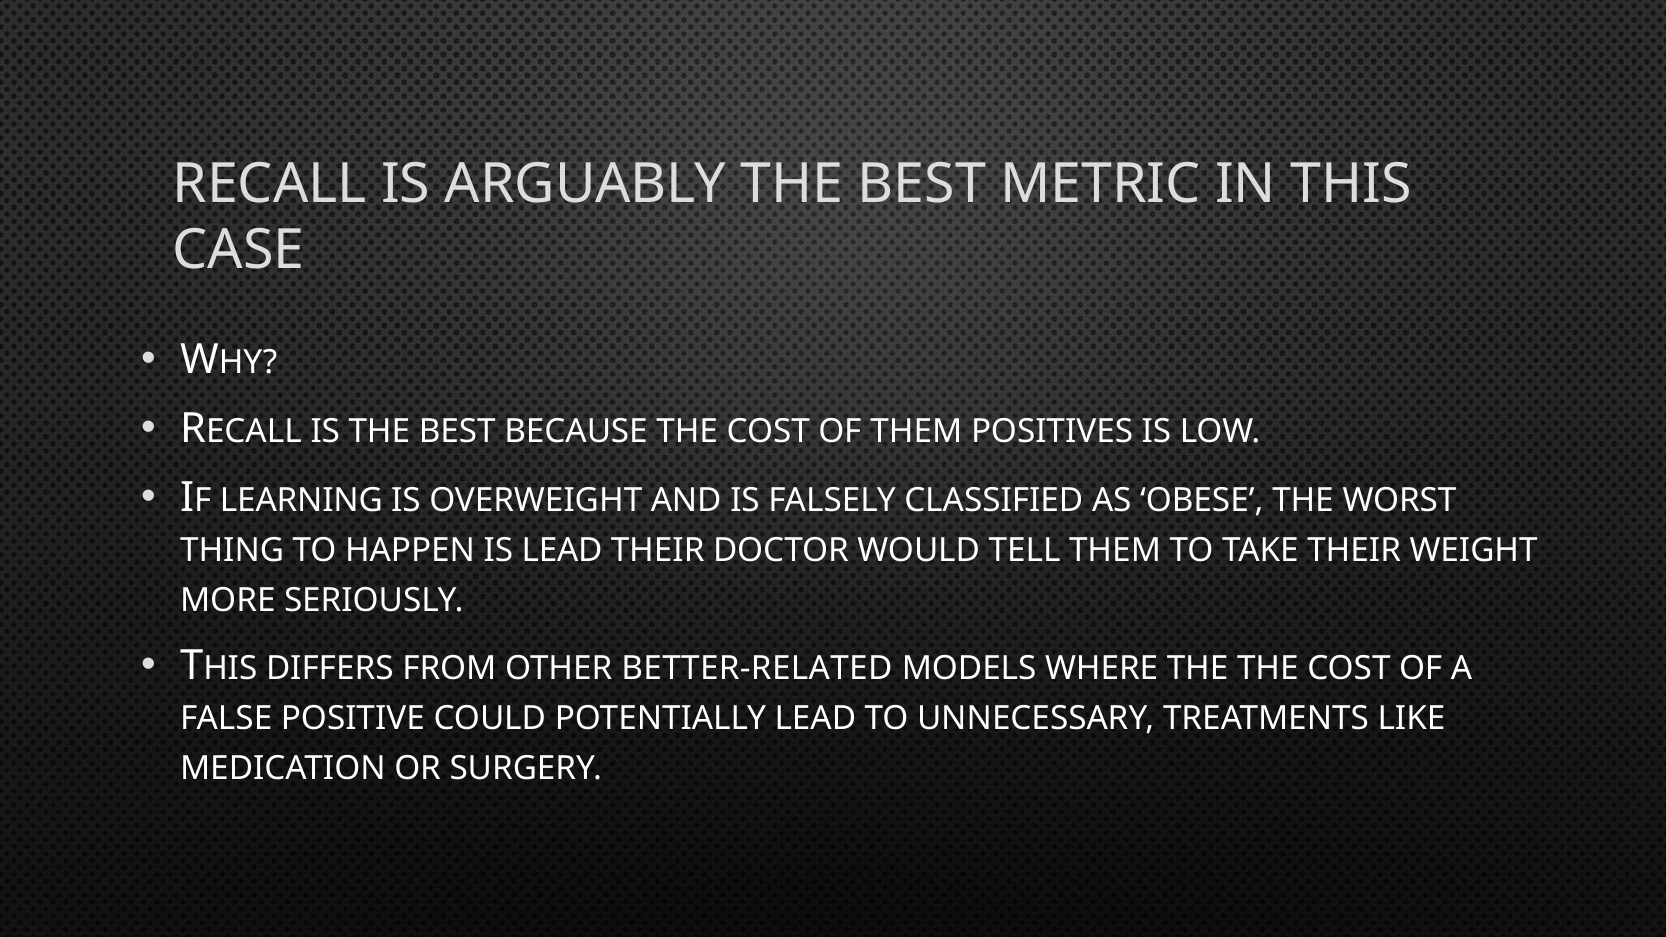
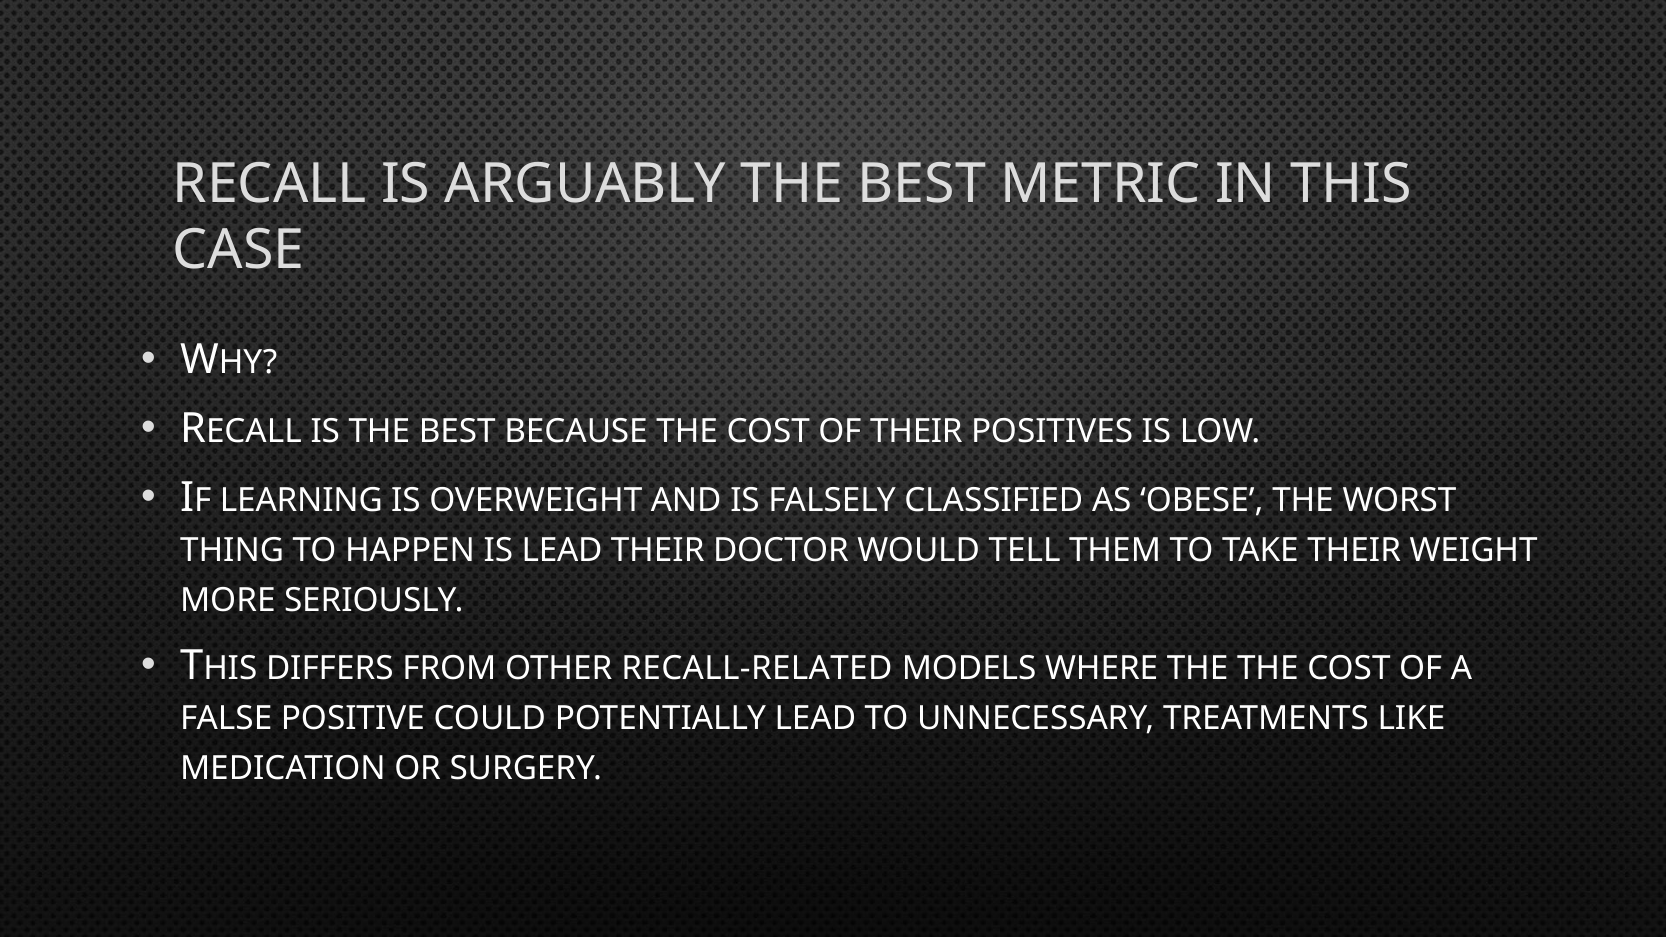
OF THEM: THEM -> THEIR
BETTER-RELATED: BETTER-RELATED -> RECALL-RELATED
